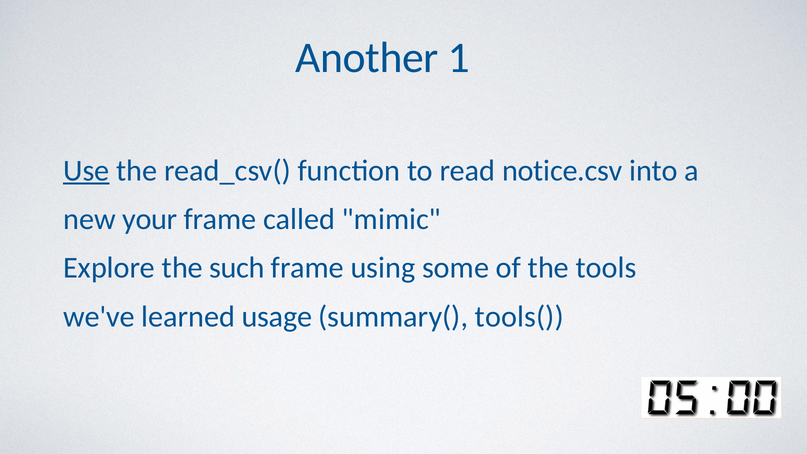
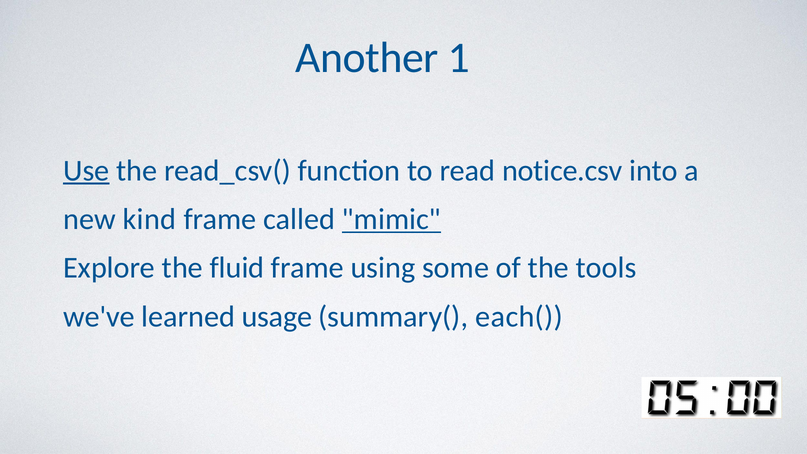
your: your -> kind
mimic underline: none -> present
such: such -> fluid
tools(: tools( -> each(
